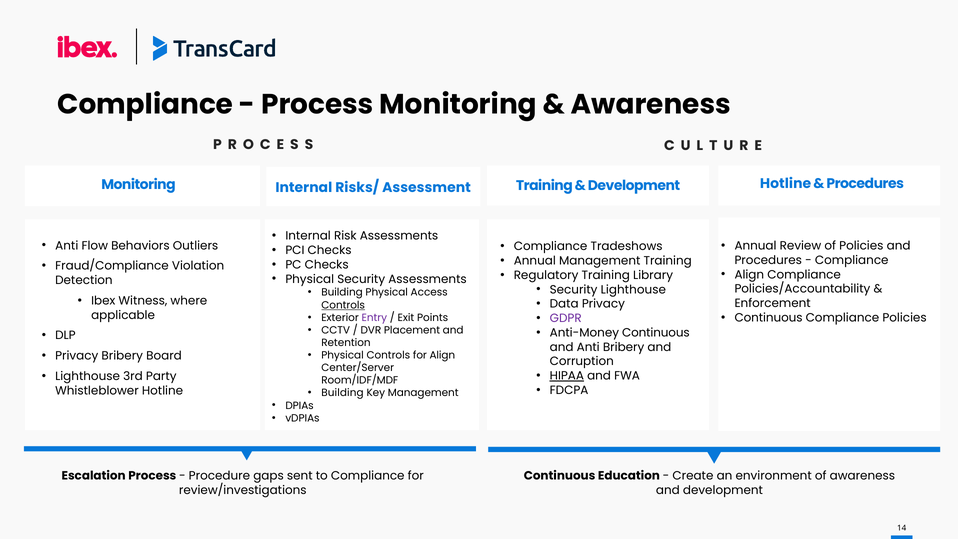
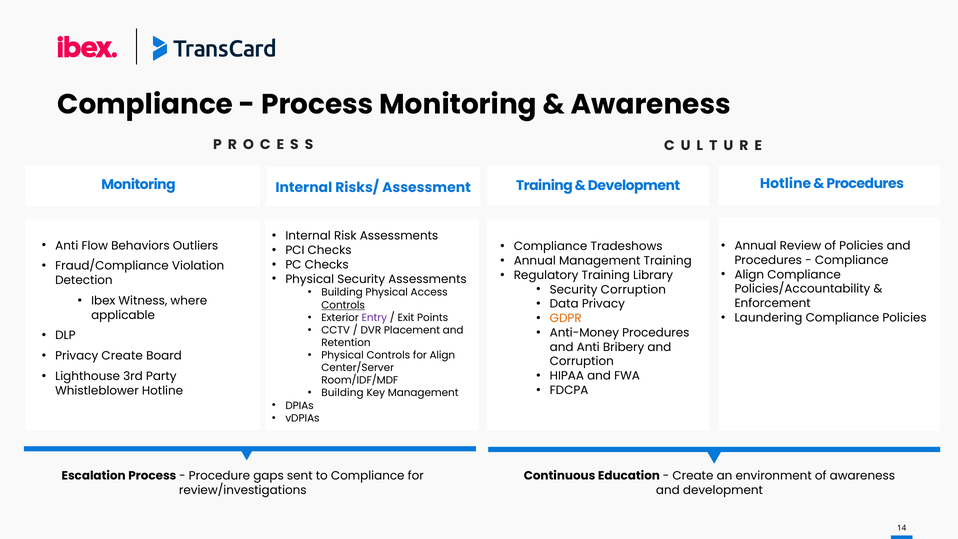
Security Lighthouse: Lighthouse -> Corruption
Continuous at (769, 318): Continuous -> Laundering
GDPR colour: purple -> orange
Anti-Money Continuous: Continuous -> Procedures
Privacy Bribery: Bribery -> Create
HIPAA underline: present -> none
